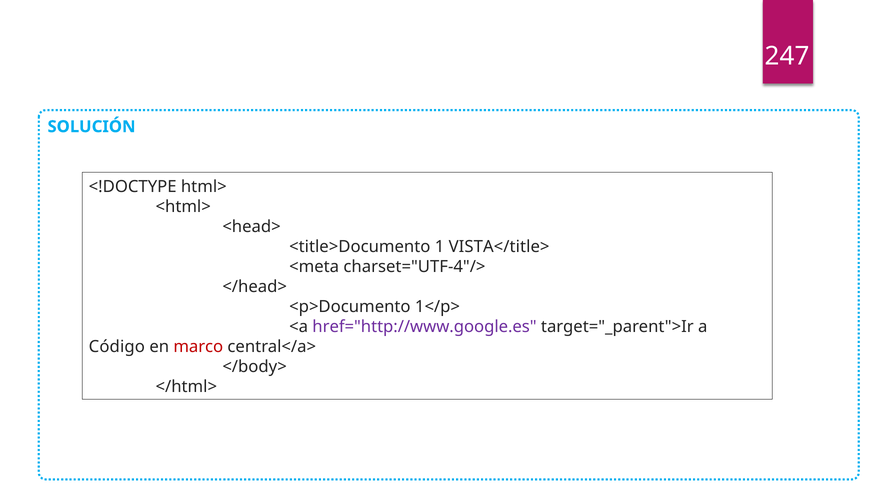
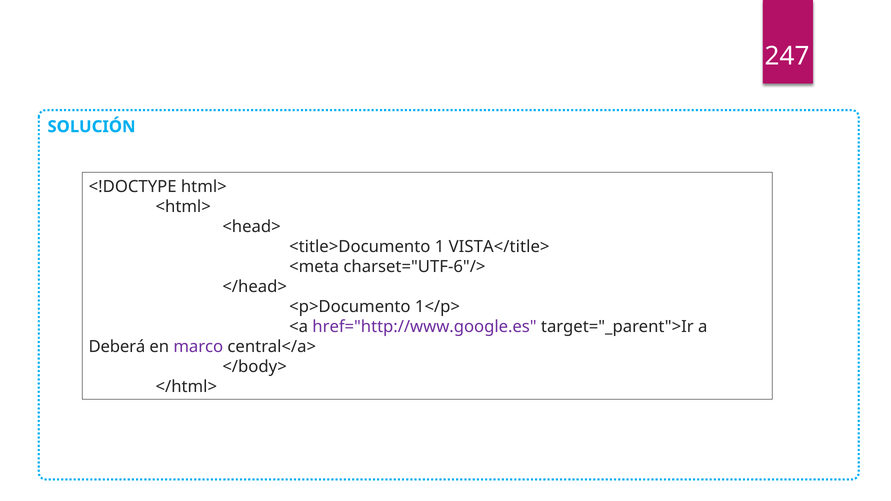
charset="UTF-4"/>: charset="UTF-4"/> -> charset="UTF-6"/>
Código: Código -> Deberá
marco colour: red -> purple
